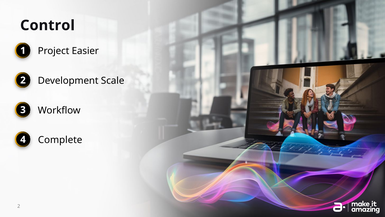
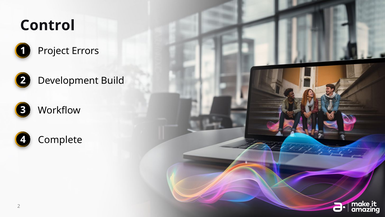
Easier: Easier -> Errors
Scale: Scale -> Build
